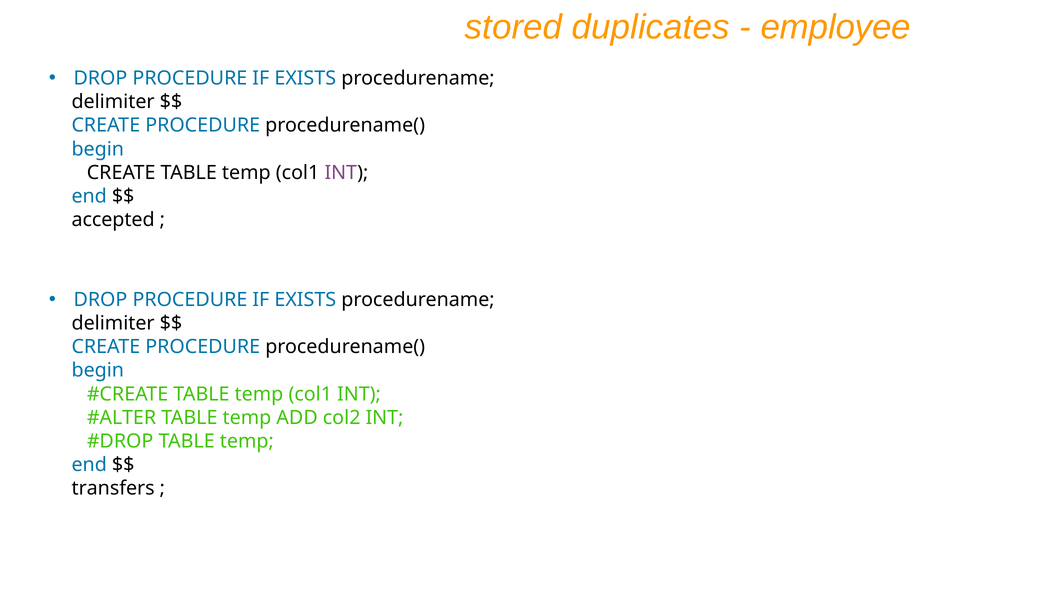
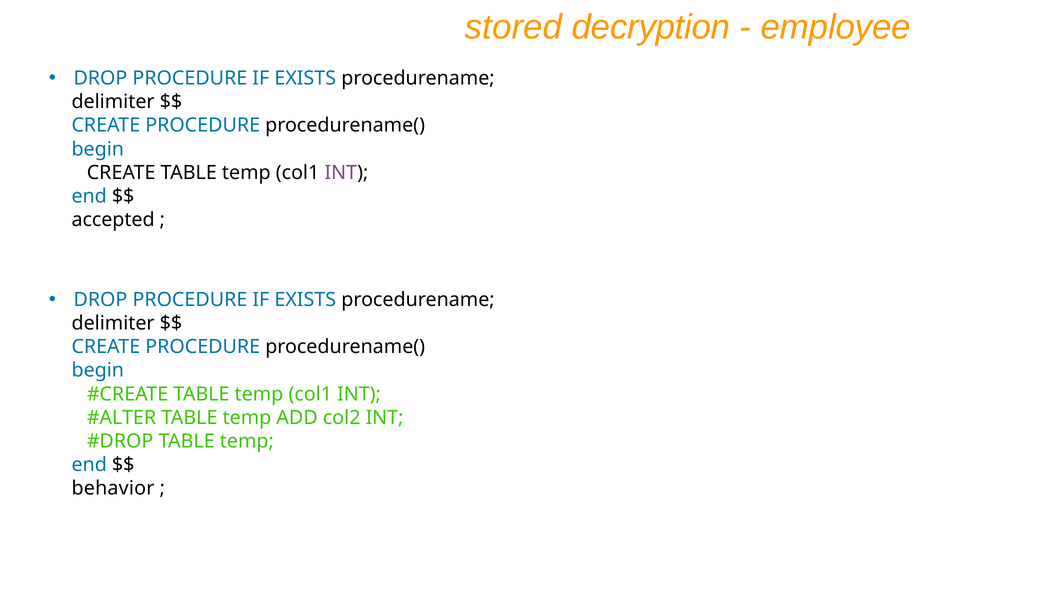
duplicates: duplicates -> decryption
transfers: transfers -> behavior
